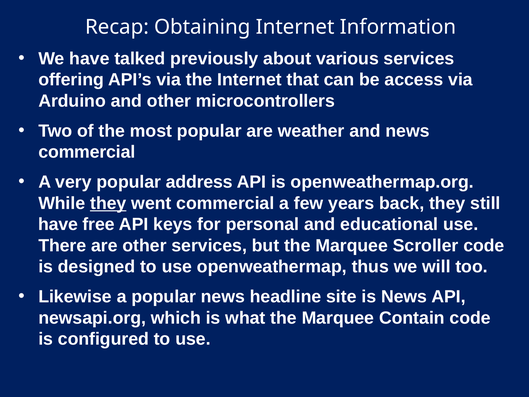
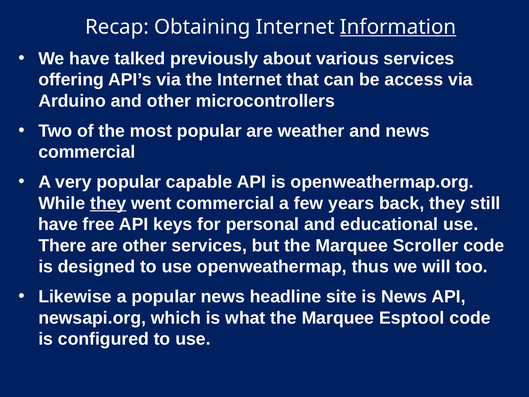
Information underline: none -> present
address: address -> capable
Contain: Contain -> Esptool
